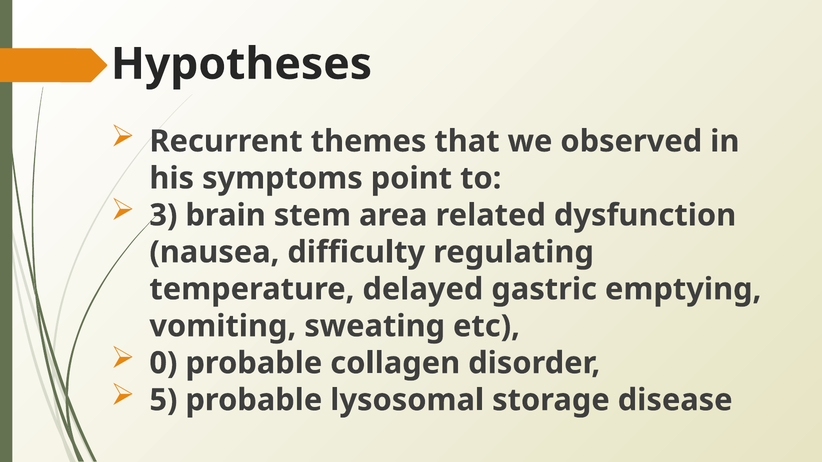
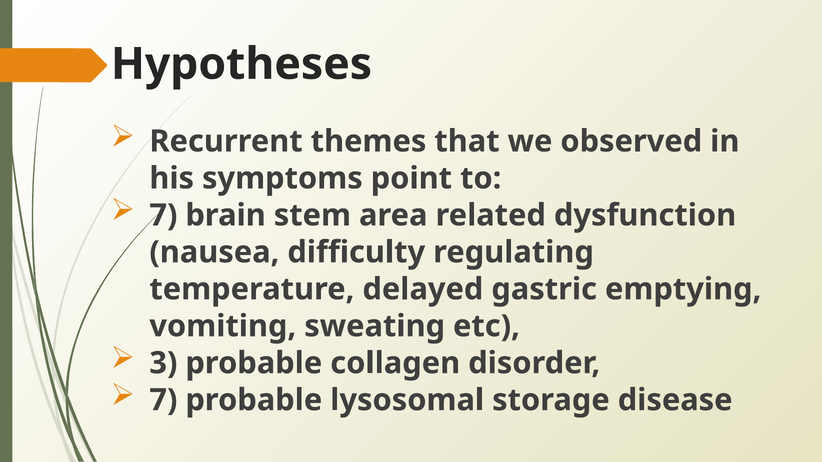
3 at (163, 215): 3 -> 7
0: 0 -> 3
5 at (163, 400): 5 -> 7
